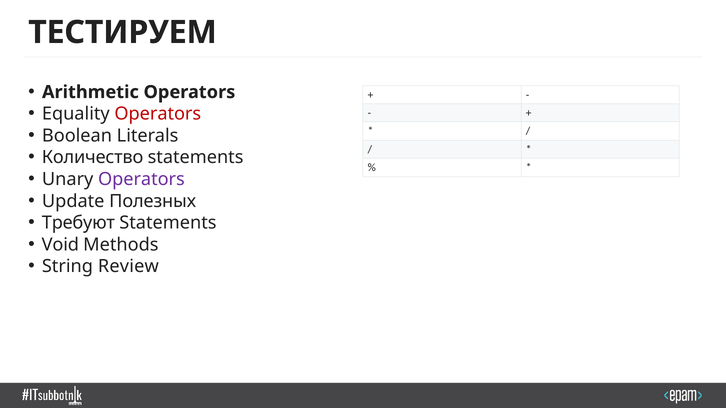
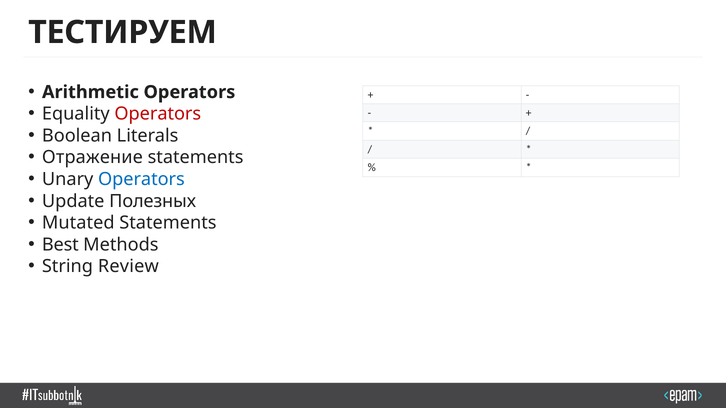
Количество: Количество -> Отражение
Operators at (141, 179) colour: purple -> blue
Требуют: Требуют -> Mutated
Void: Void -> Best
